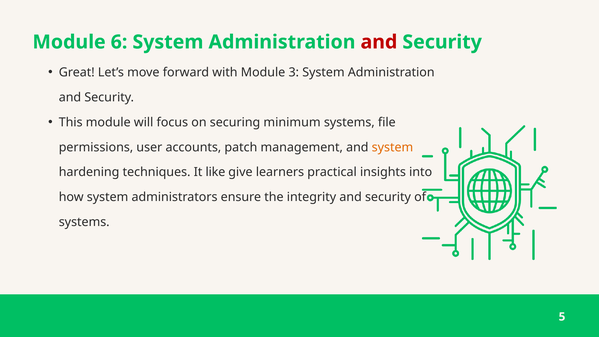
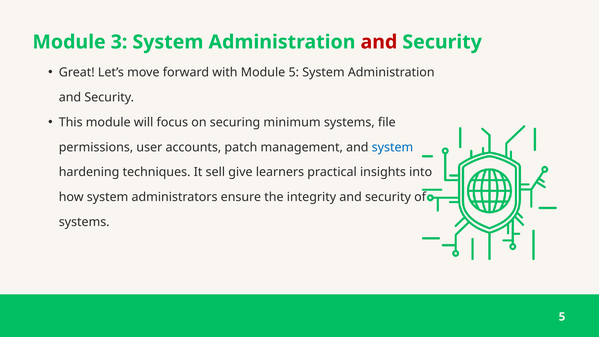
6: 6 -> 3
Module 3: 3 -> 5
system at (392, 147) colour: orange -> blue
like: like -> sell
